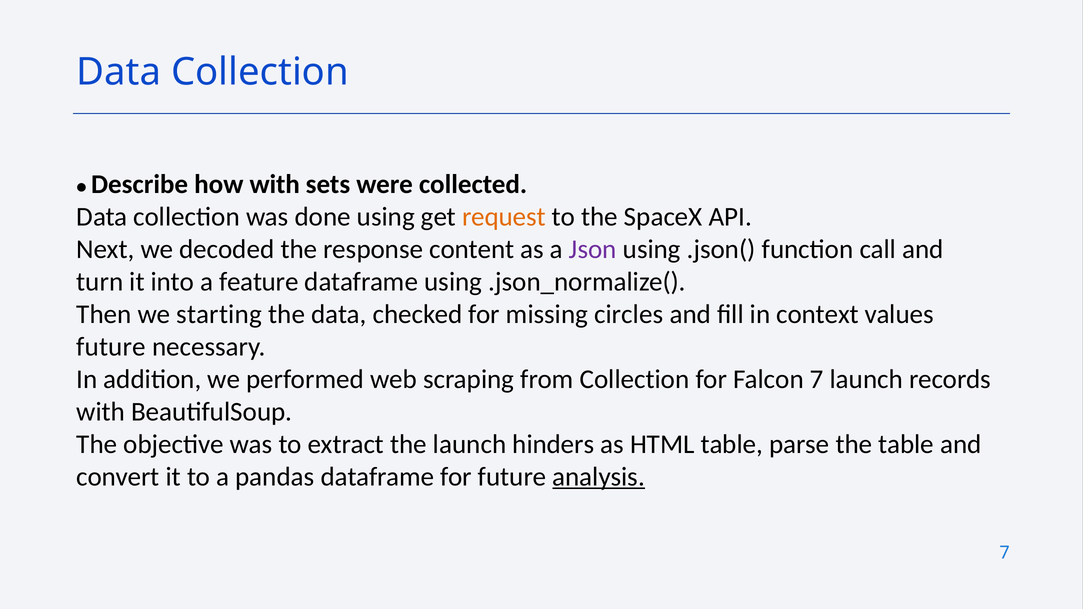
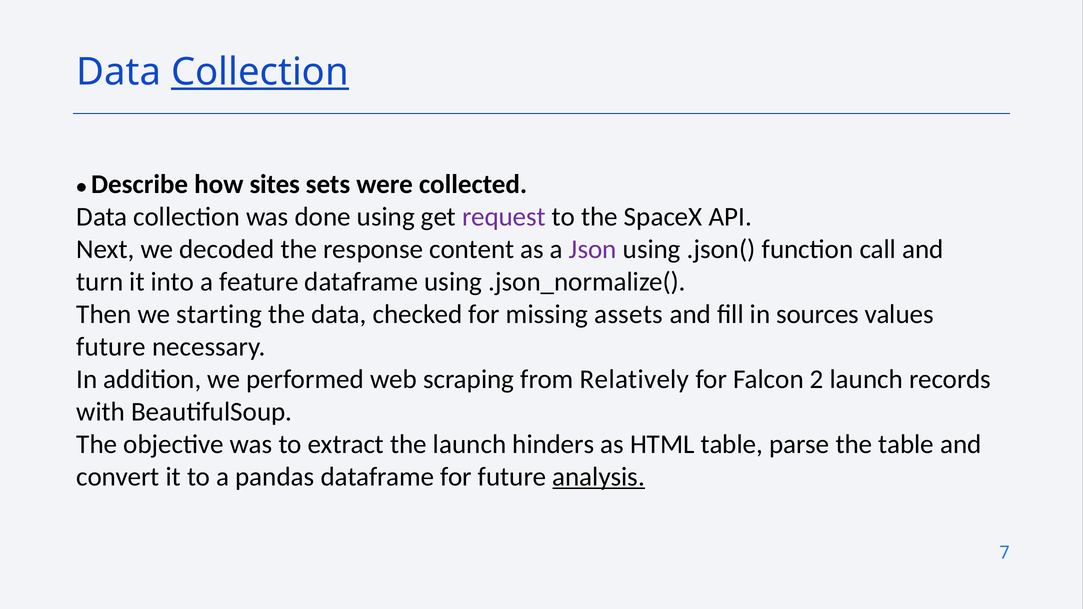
Collection at (260, 72) underline: none -> present
how with: with -> sites
request colour: orange -> purple
circles: circles -> assets
context: context -> sources
from Collection: Collection -> Relatively
Falcon 7: 7 -> 2
